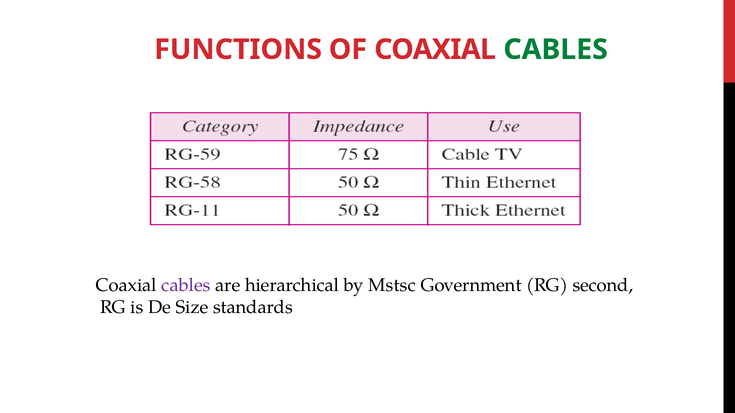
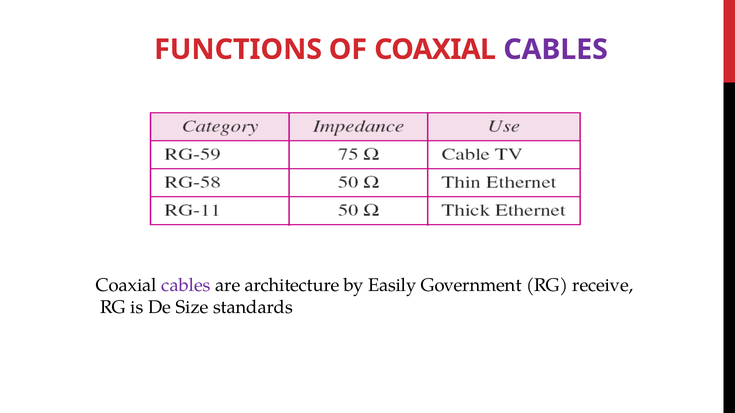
CABLES at (556, 50) colour: green -> purple
hierarchical: hierarchical -> architecture
Mstsc: Mstsc -> Easily
second: second -> receive
